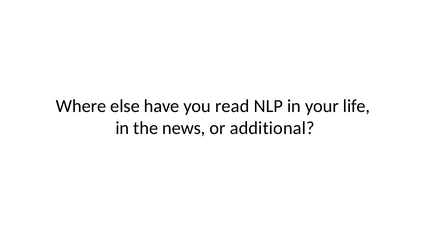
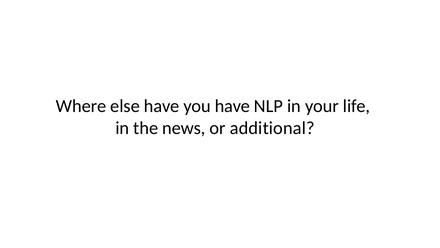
you read: read -> have
